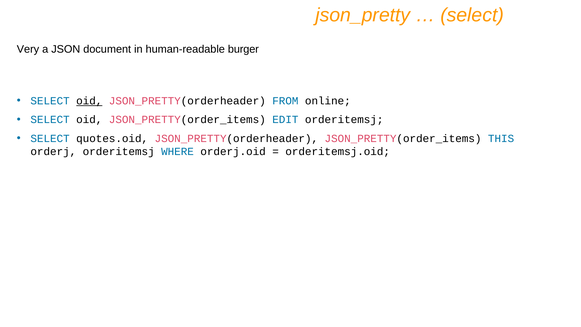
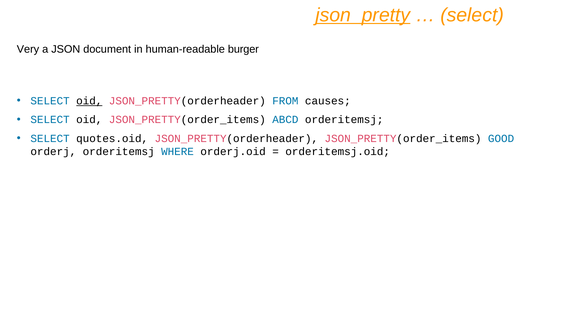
json_pretty underline: none -> present
online: online -> causes
EDIT: EDIT -> ABCD
THIS: THIS -> GOOD
